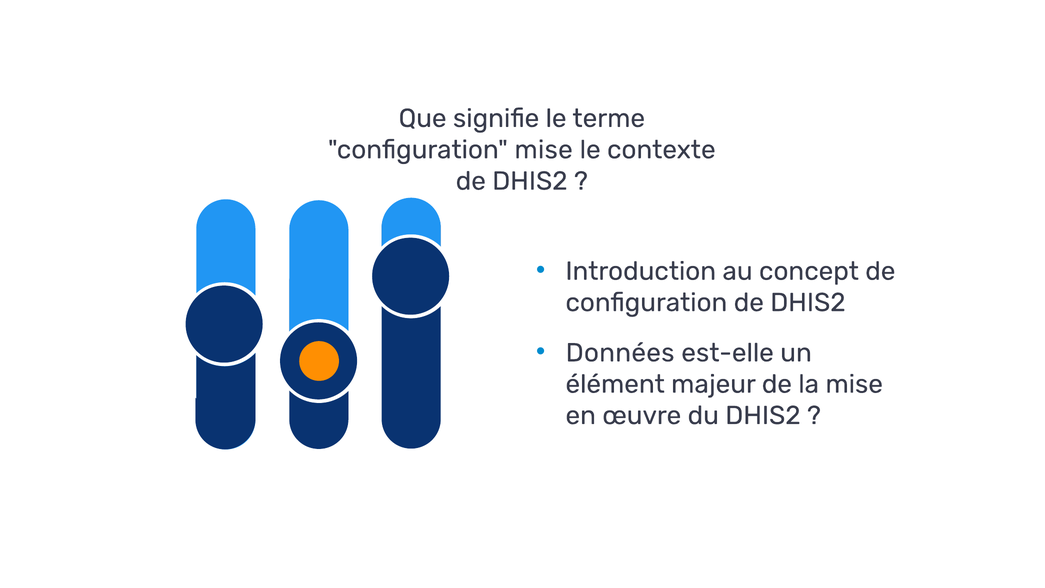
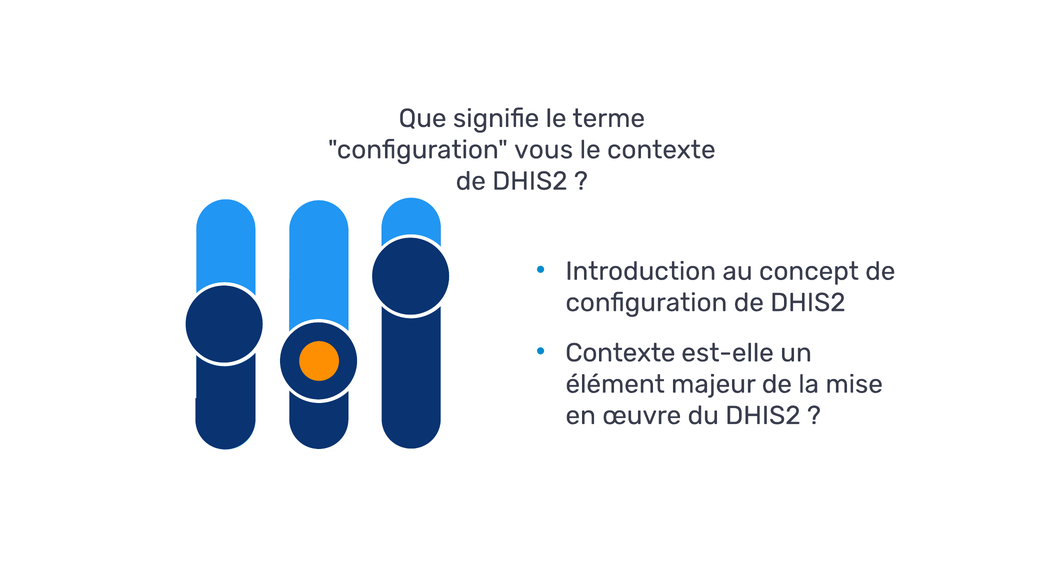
configuration mise: mise -> vous
Données at (620, 353): Données -> Contexte
